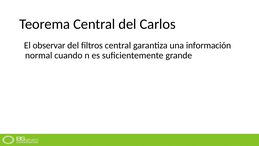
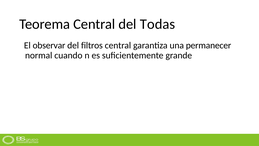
Carlos: Carlos -> Todas
información: información -> permanecer
